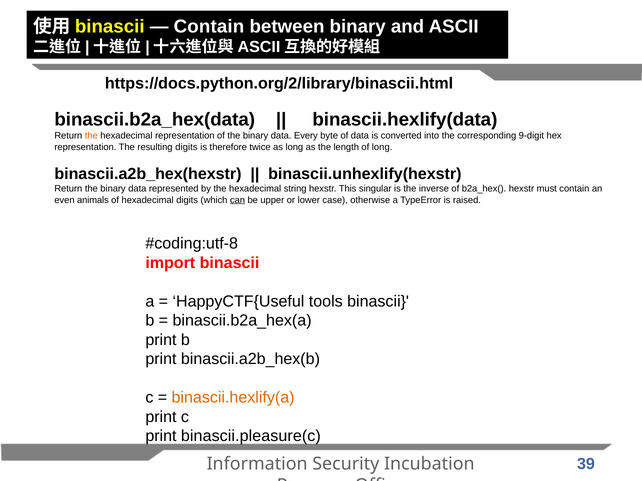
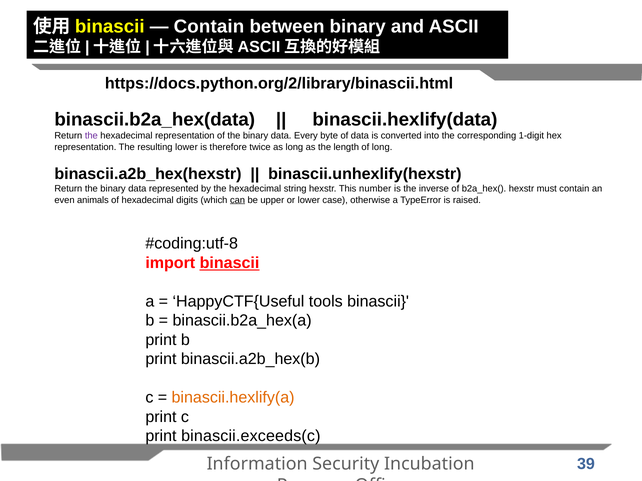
the at (91, 136) colour: orange -> purple
9-digit: 9-digit -> 1-digit
resulting digits: digits -> lower
singular: singular -> number
binascii at (230, 263) underline: none -> present
binascii.pleasure(c: binascii.pleasure(c -> binascii.exceeds(c
